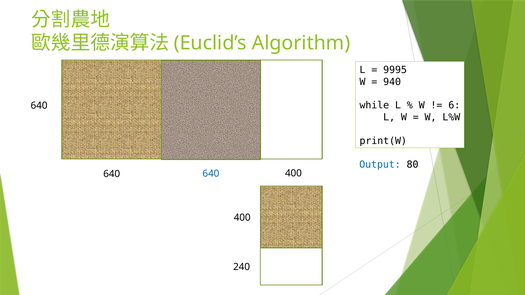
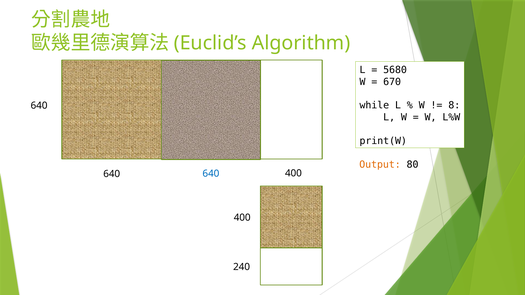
9995: 9995 -> 5680
940: 940 -> 670
6: 6 -> 8
Output colour: blue -> orange
